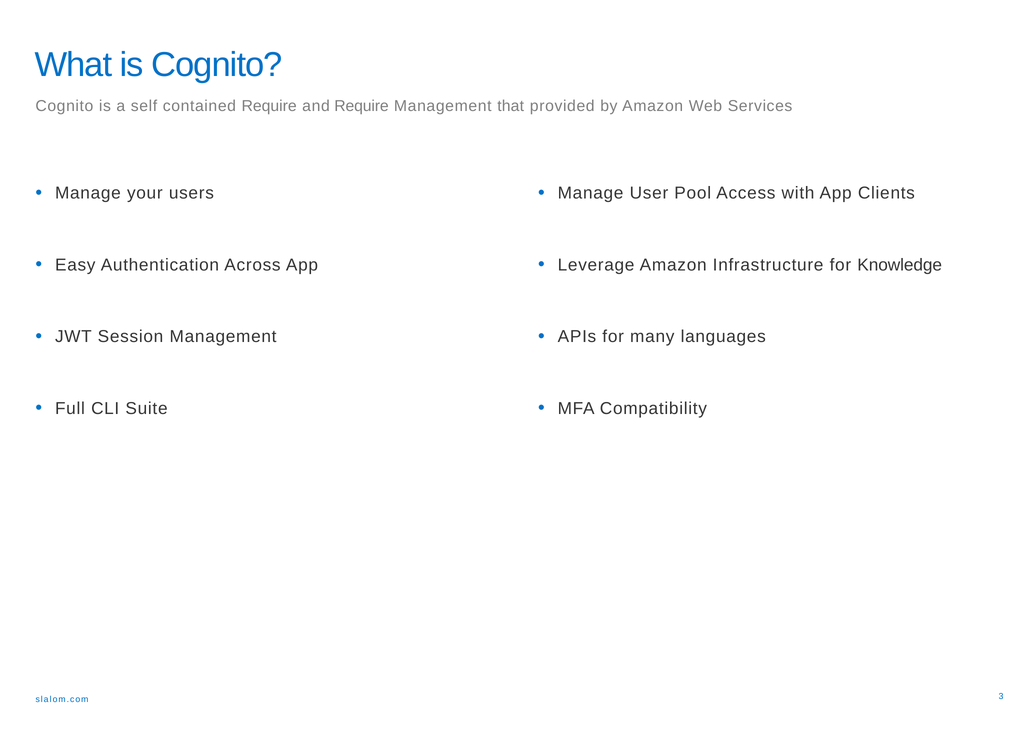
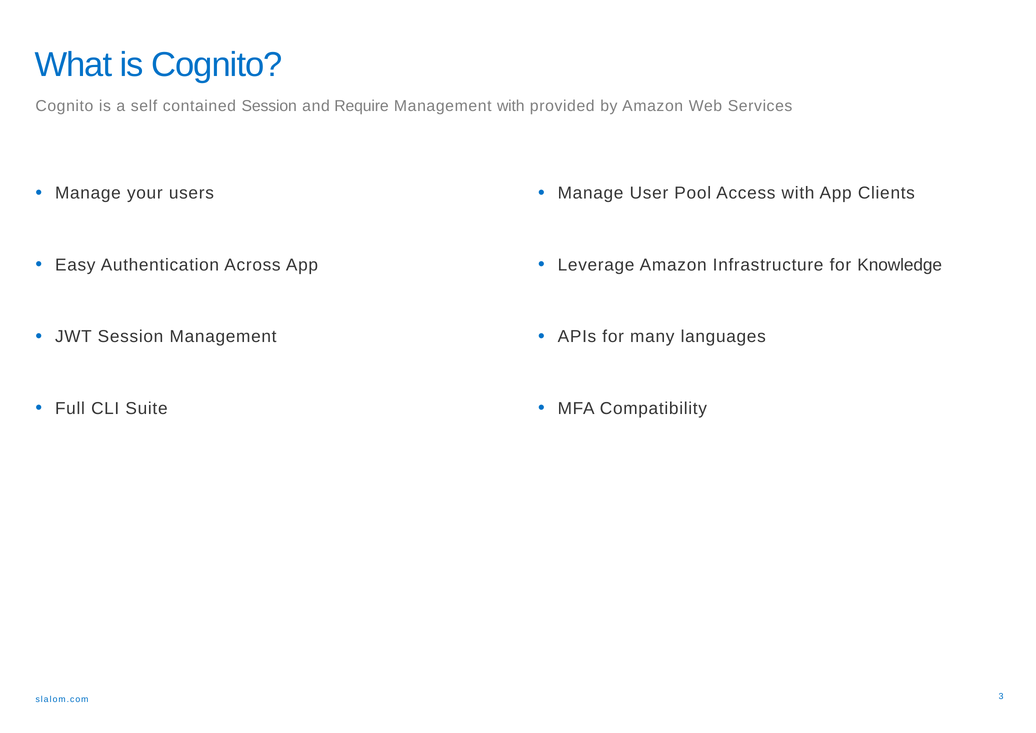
contained Require: Require -> Session
Management that: that -> with
